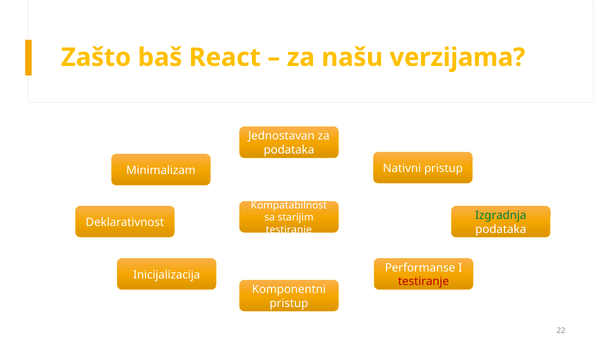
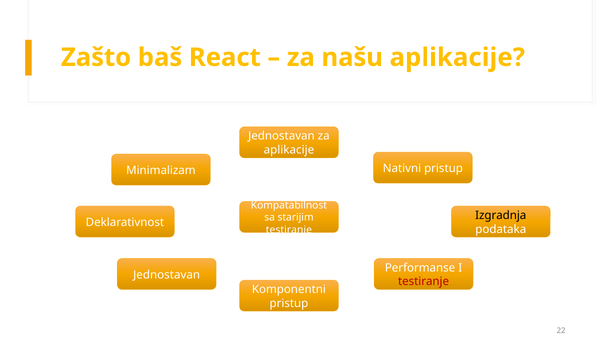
našu verzijama: verzijama -> aplikacije
podataka at (289, 150): podataka -> aplikacije
Izgradnja colour: green -> black
Inicijalizacija at (167, 274): Inicijalizacija -> Jednostavan
